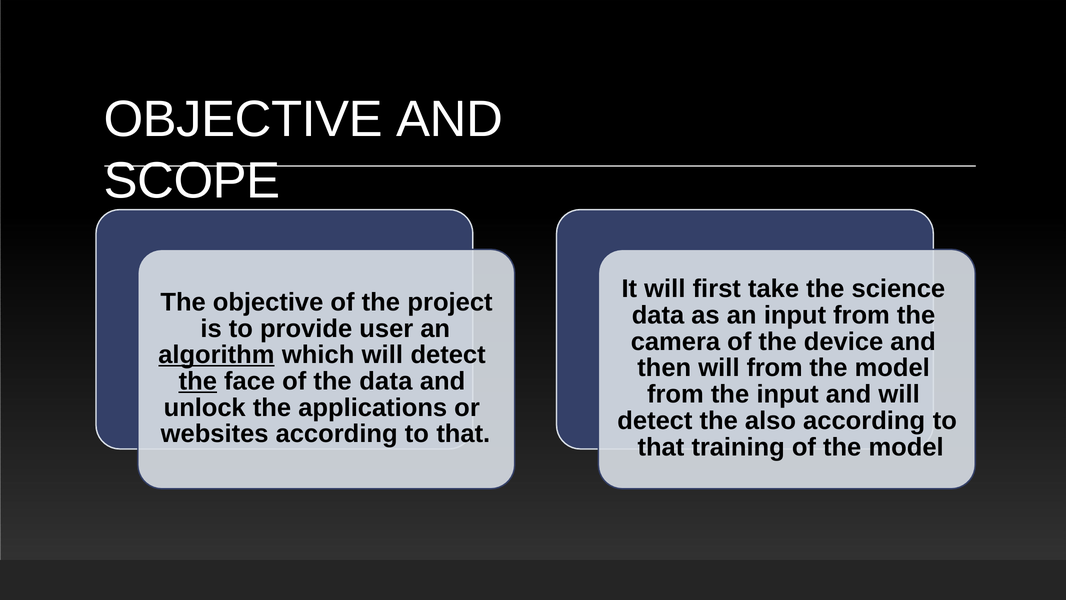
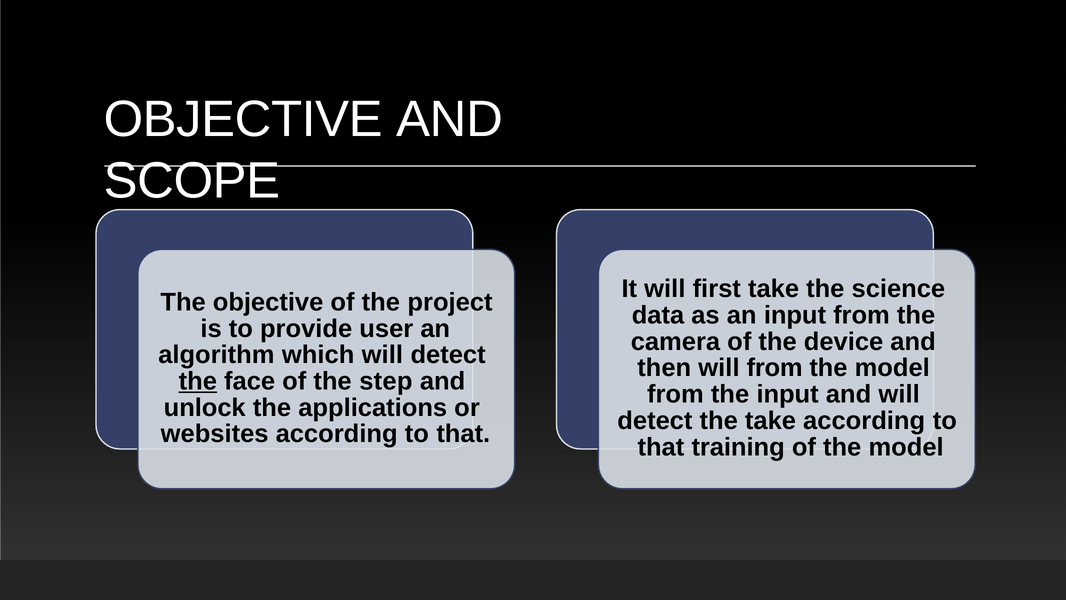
algorithm underline: present -> none
the data: data -> step
the also: also -> take
